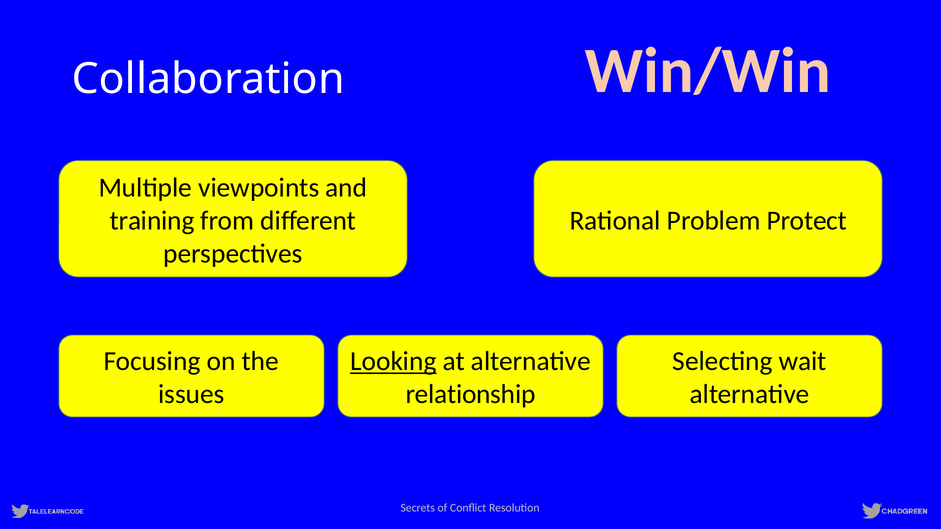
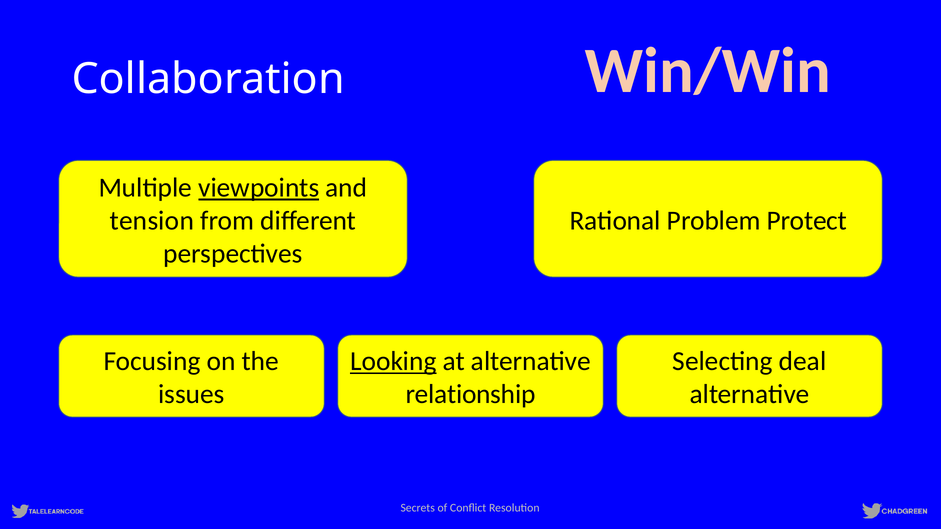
viewpoints underline: none -> present
training: training -> tension
wait: wait -> deal
